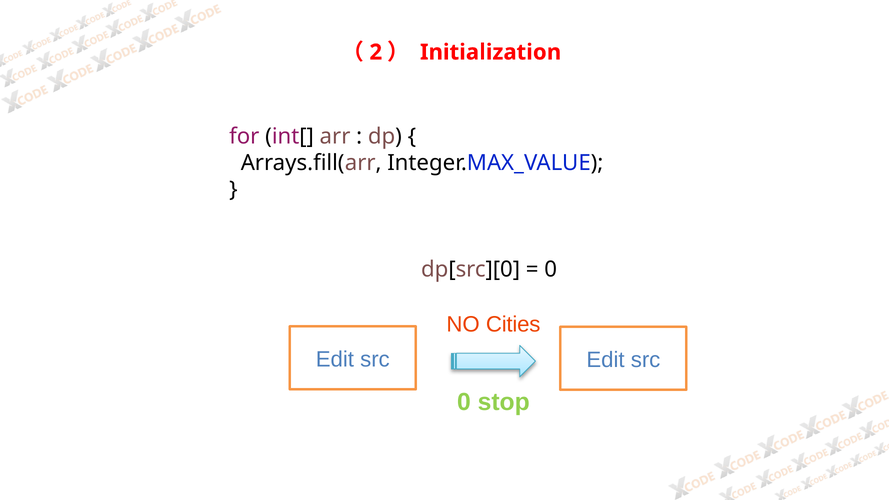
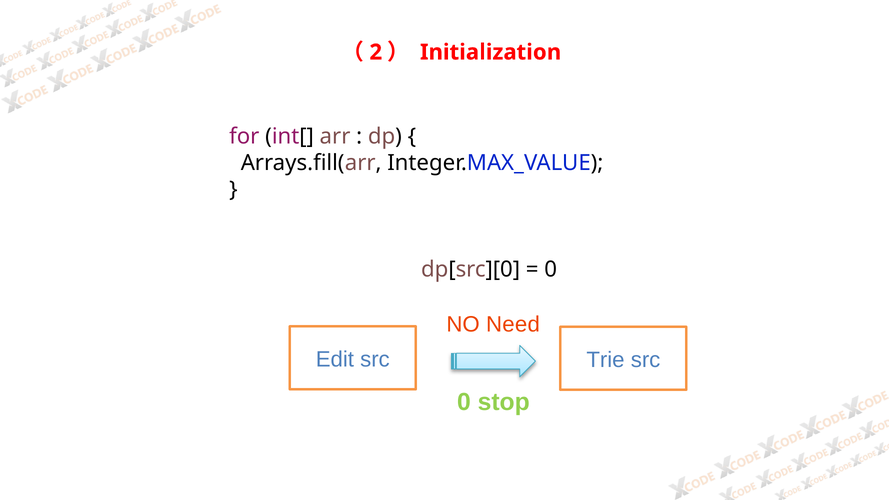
Cities: Cities -> Need
src Edit: Edit -> Trie
